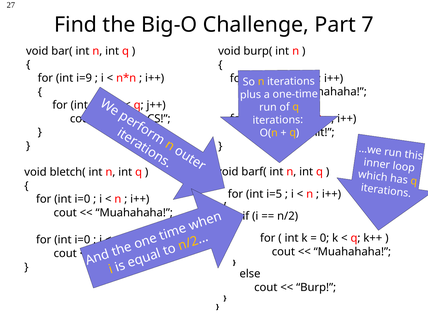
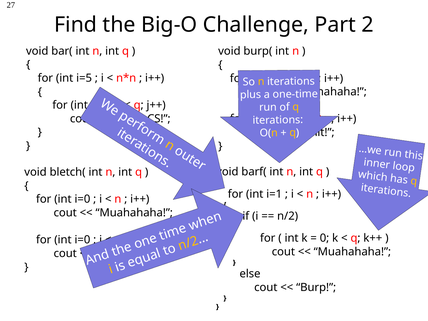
Part 7: 7 -> 2
i=9: i=9 -> i=5
i=5: i=5 -> i=1
